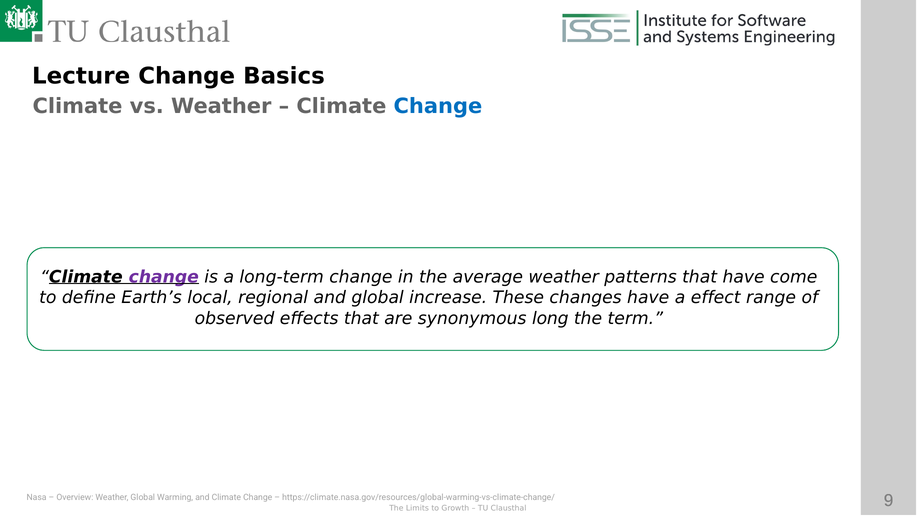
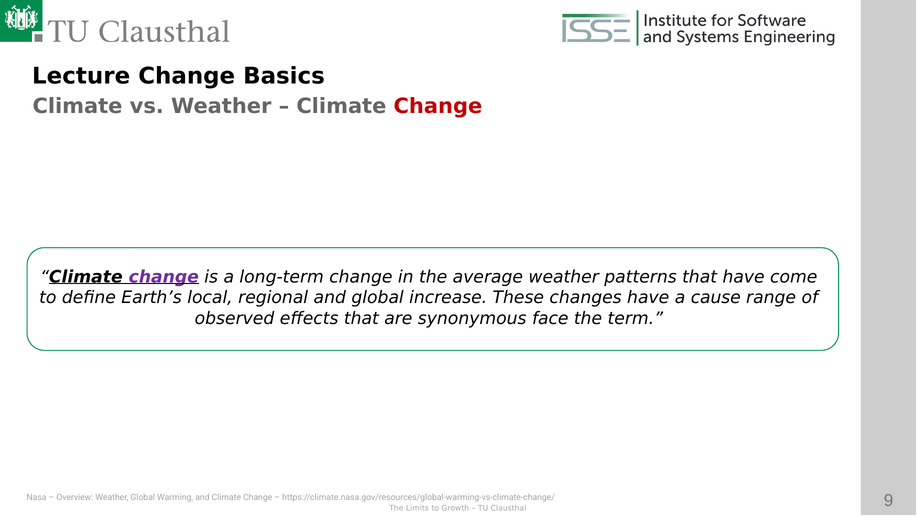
Change at (438, 106) colour: blue -> red
effect: effect -> cause
long: long -> face
